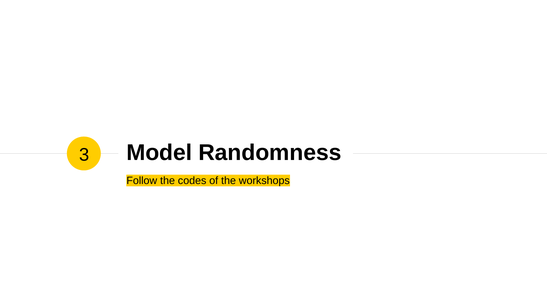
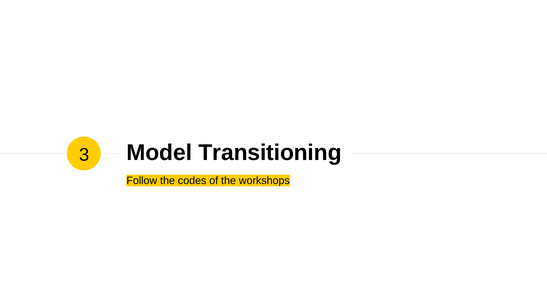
Randomness: Randomness -> Transitioning
